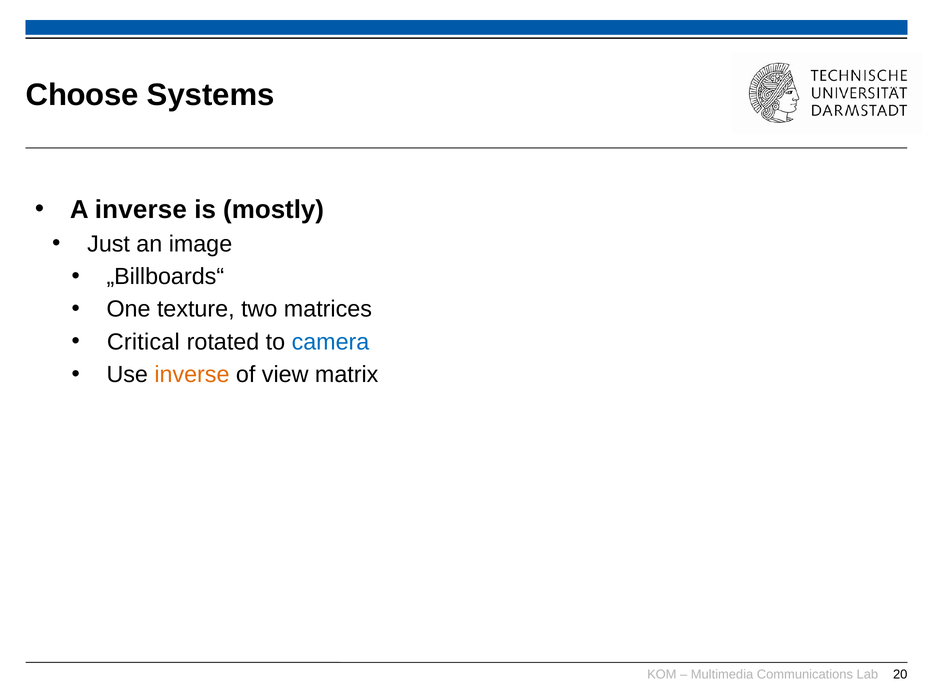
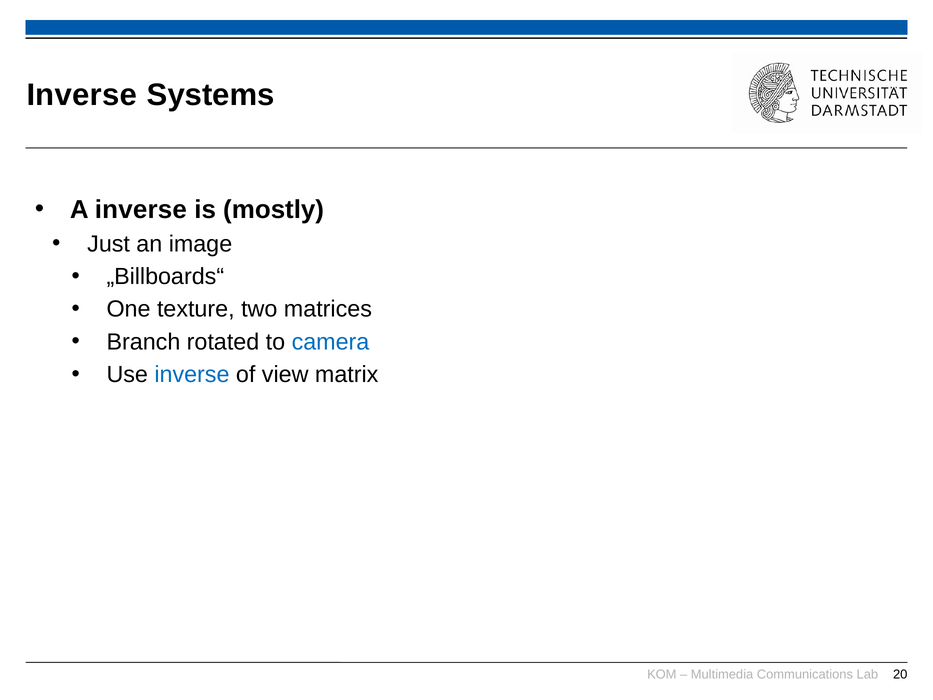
Choose at (82, 95): Choose -> Inverse
Critical: Critical -> Branch
inverse at (192, 374) colour: orange -> blue
